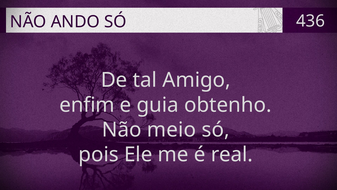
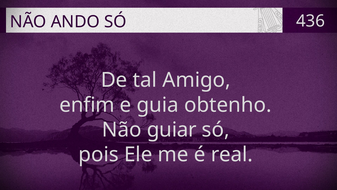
meio: meio -> guiar
